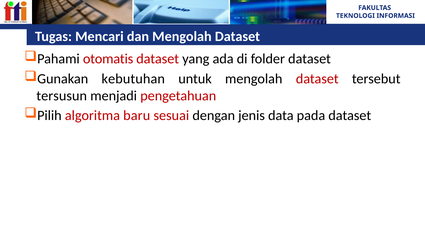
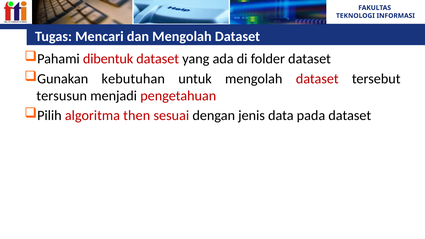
otomatis: otomatis -> dibentuk
baru: baru -> then
